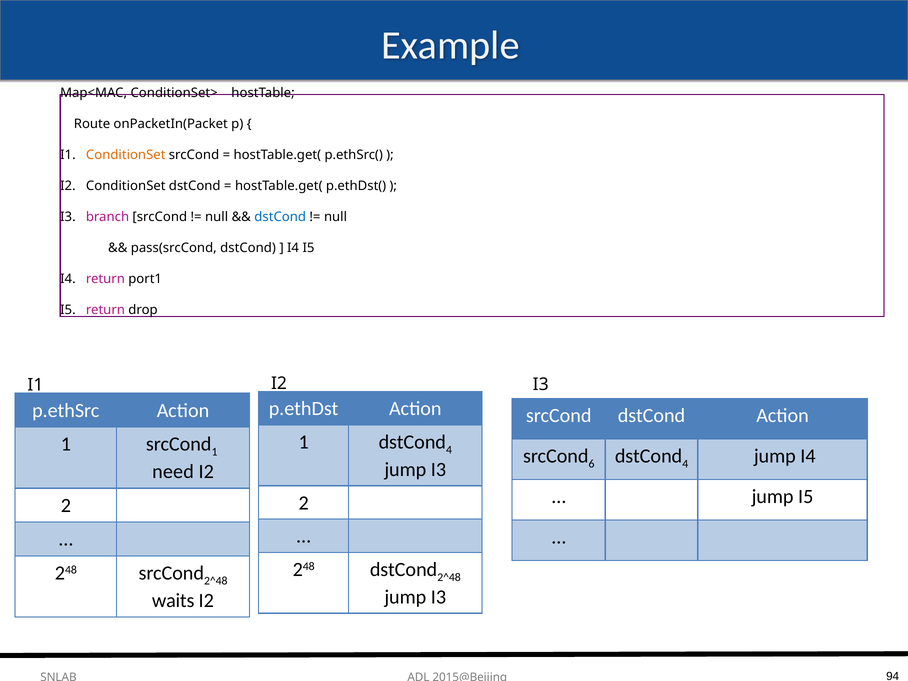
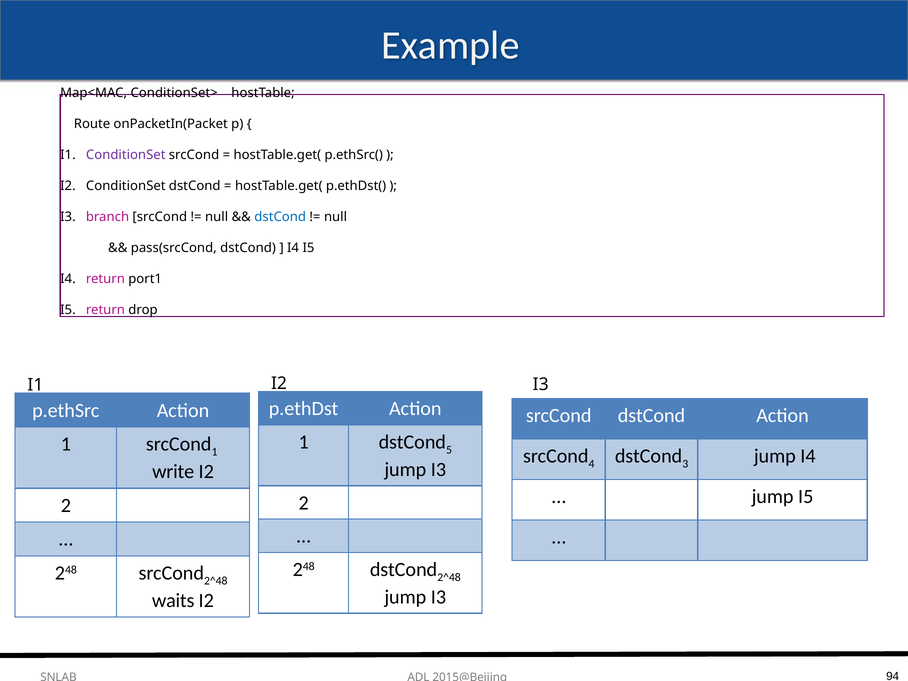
ConditionSet at (126, 155) colour: orange -> purple
1 dstCond 4: 4 -> 5
6: 6 -> 4
4 at (685, 464): 4 -> 3
need: need -> write
